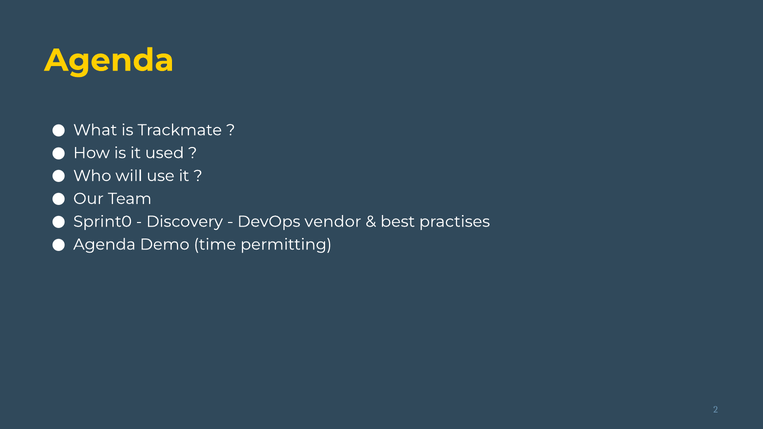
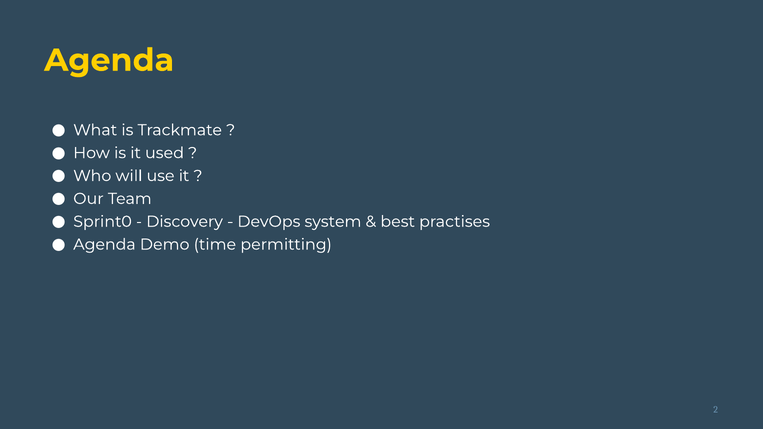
vendor: vendor -> system
